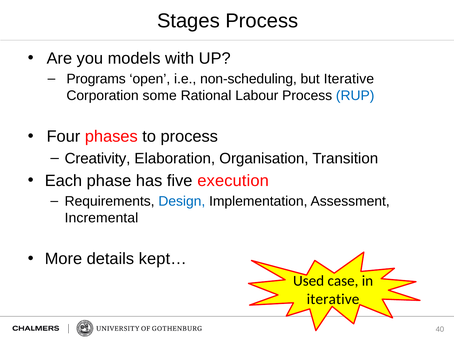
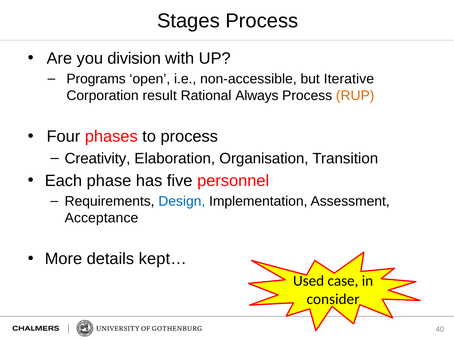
models: models -> division
non-scheduling: non-scheduling -> non-accessible
some: some -> result
Labour: Labour -> Always
RUP colour: blue -> orange
execution: execution -> personnel
Incremental: Incremental -> Acceptance
iterative at (333, 299): iterative -> consider
